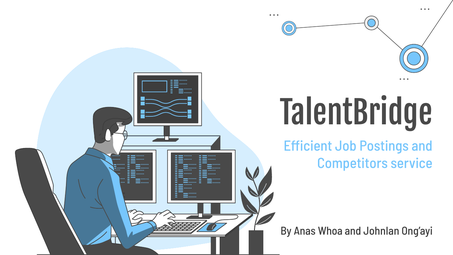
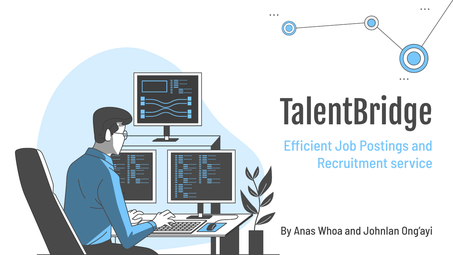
Competitors: Competitors -> Recruitment
